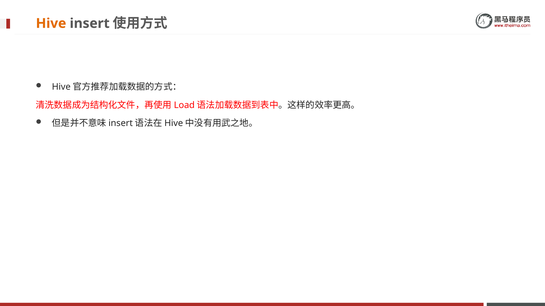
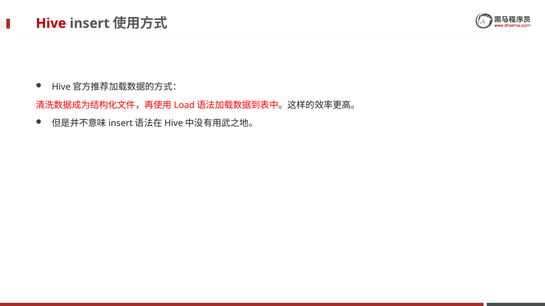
Hive colour: orange -> red
